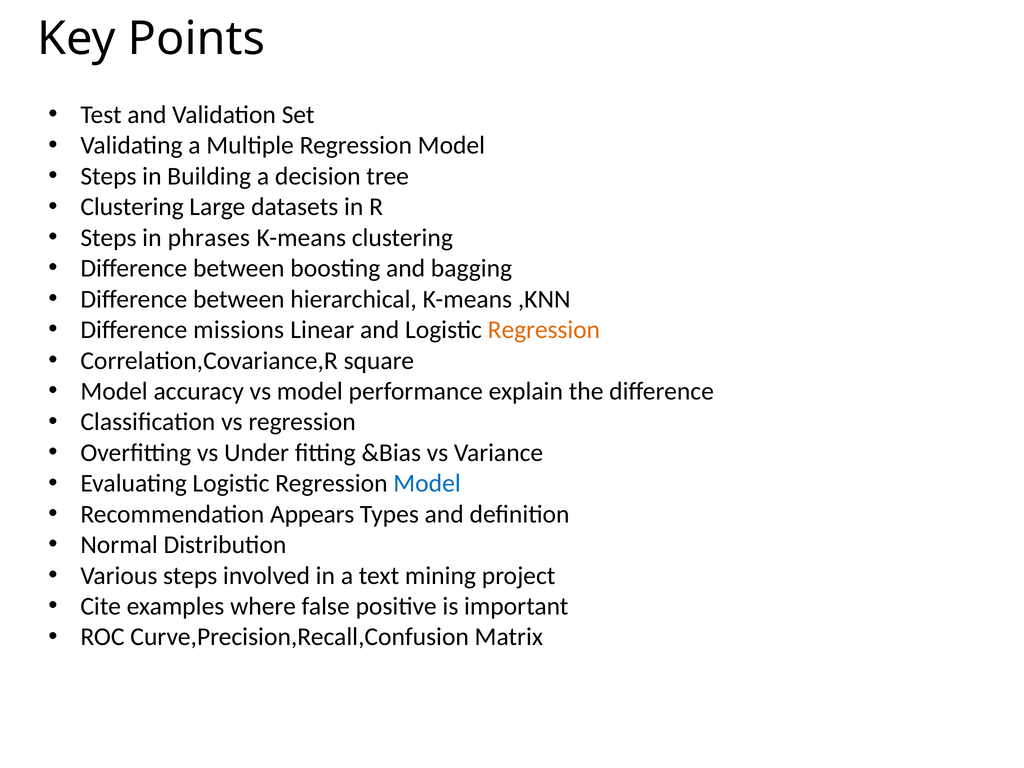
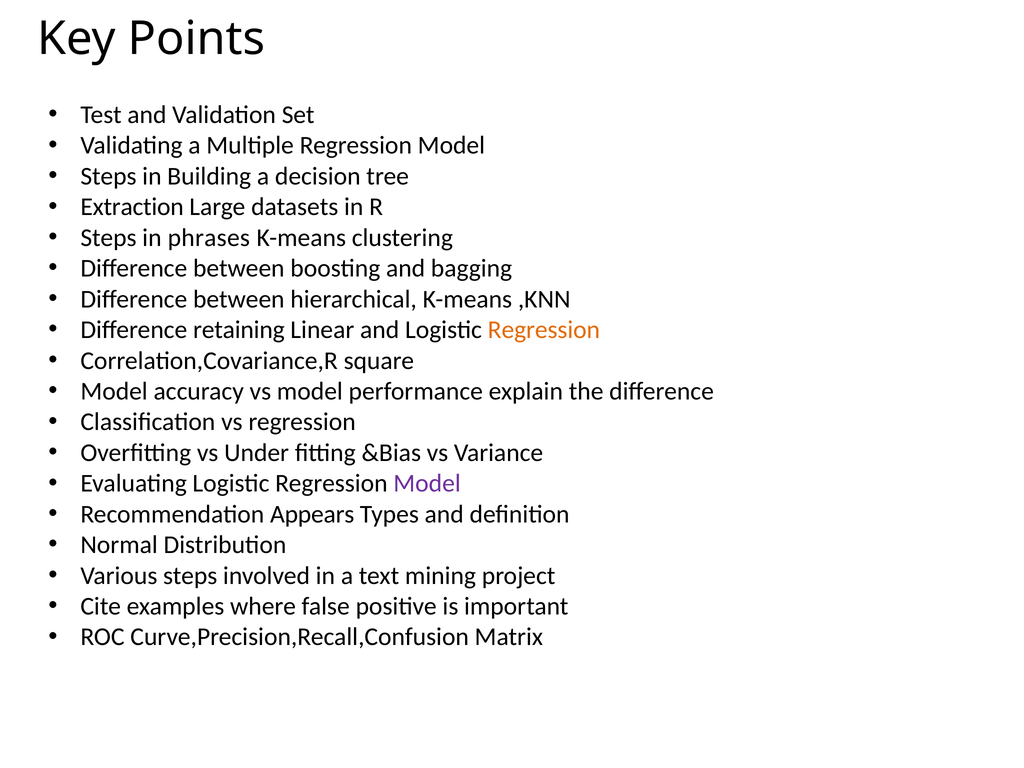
Clustering at (132, 207): Clustering -> Extraction
missions: missions -> retaining
Model at (427, 483) colour: blue -> purple
